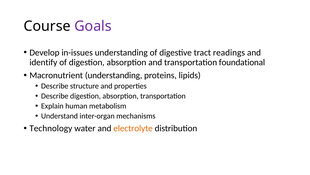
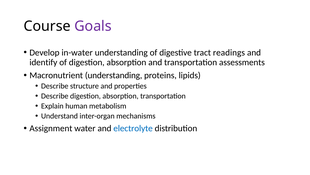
in-issues: in-issues -> in-water
foundational: foundational -> assessments
Technology: Technology -> Assignment
electrolyte colour: orange -> blue
